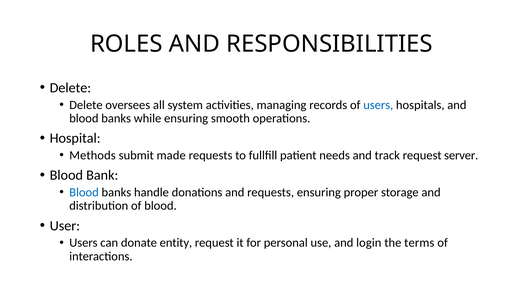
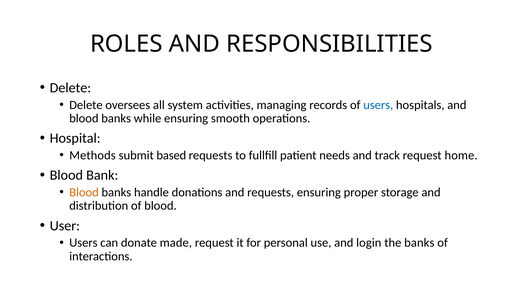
made: made -> based
server: server -> home
Blood at (84, 192) colour: blue -> orange
entity: entity -> made
the terms: terms -> banks
